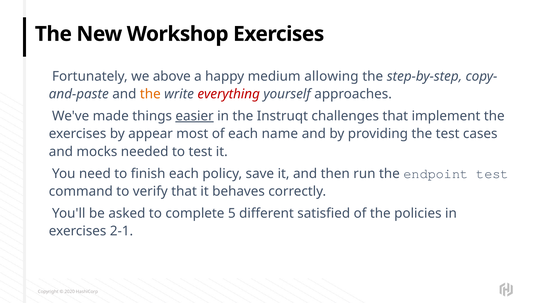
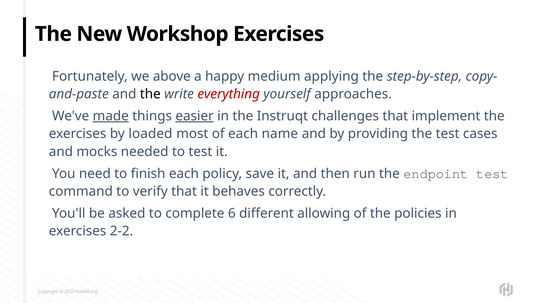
allowing: allowing -> applying
the at (150, 94) colour: orange -> black
made underline: none -> present
appear: appear -> loaded
5: 5 -> 6
satisfied: satisfied -> allowing
2-1: 2-1 -> 2-2
